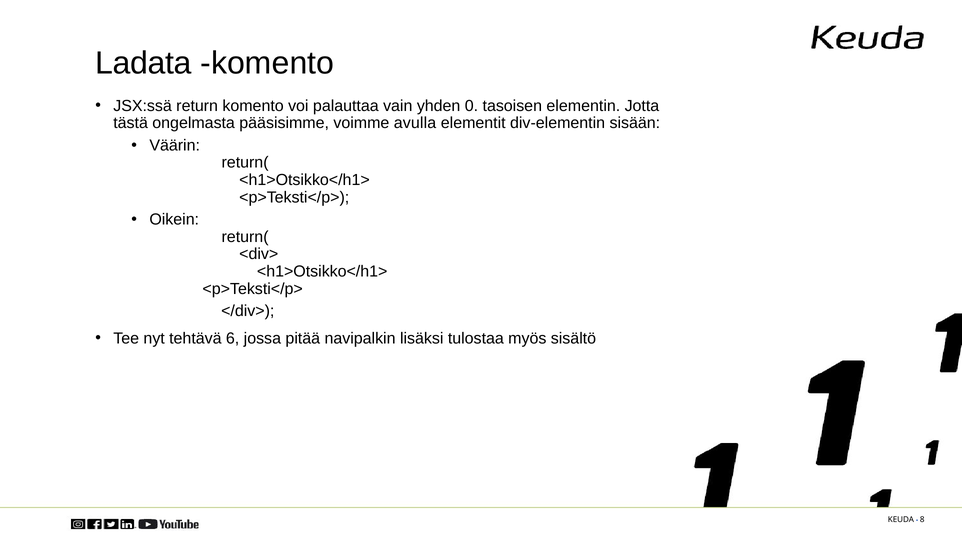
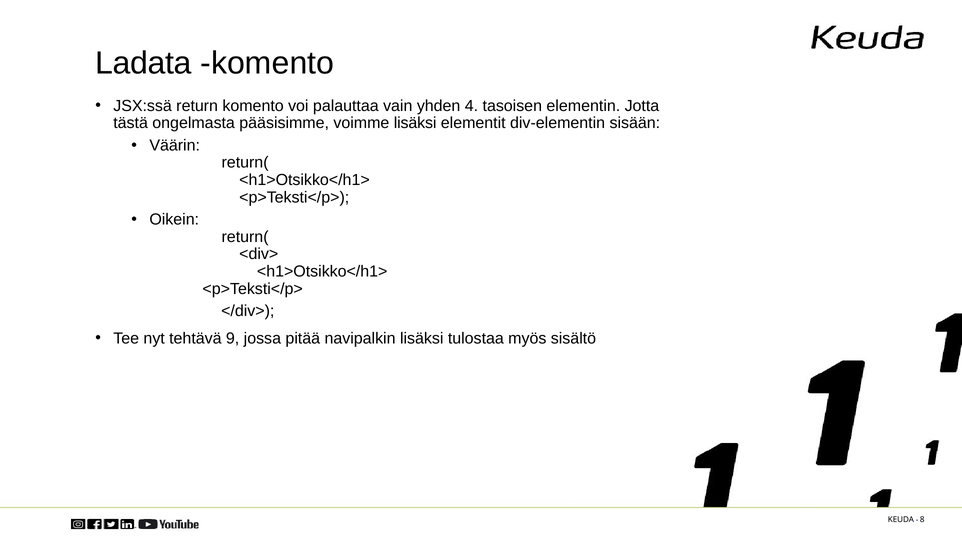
0: 0 -> 4
voimme avulla: avulla -> lisäksi
6: 6 -> 9
